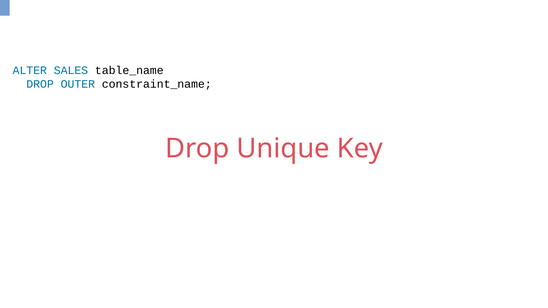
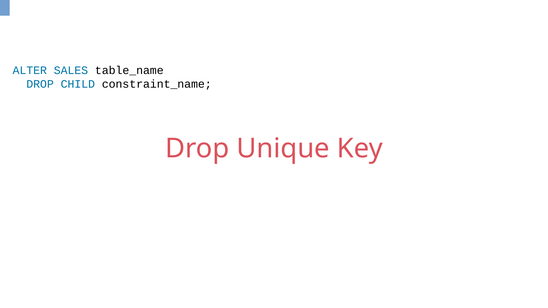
OUTER: OUTER -> CHILD
